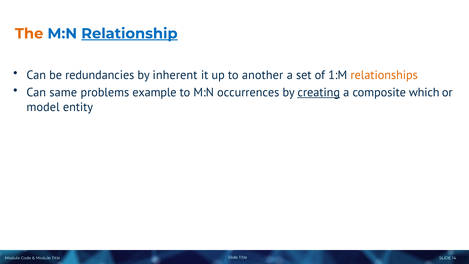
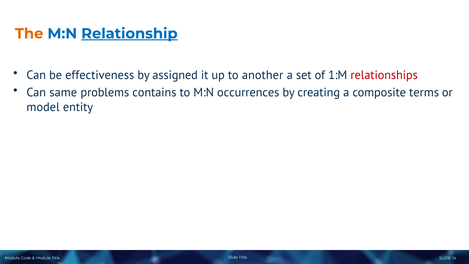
redundancies: redundancies -> effectiveness
inherent: inherent -> assigned
relationships colour: orange -> red
example: example -> contains
creating underline: present -> none
which: which -> terms
